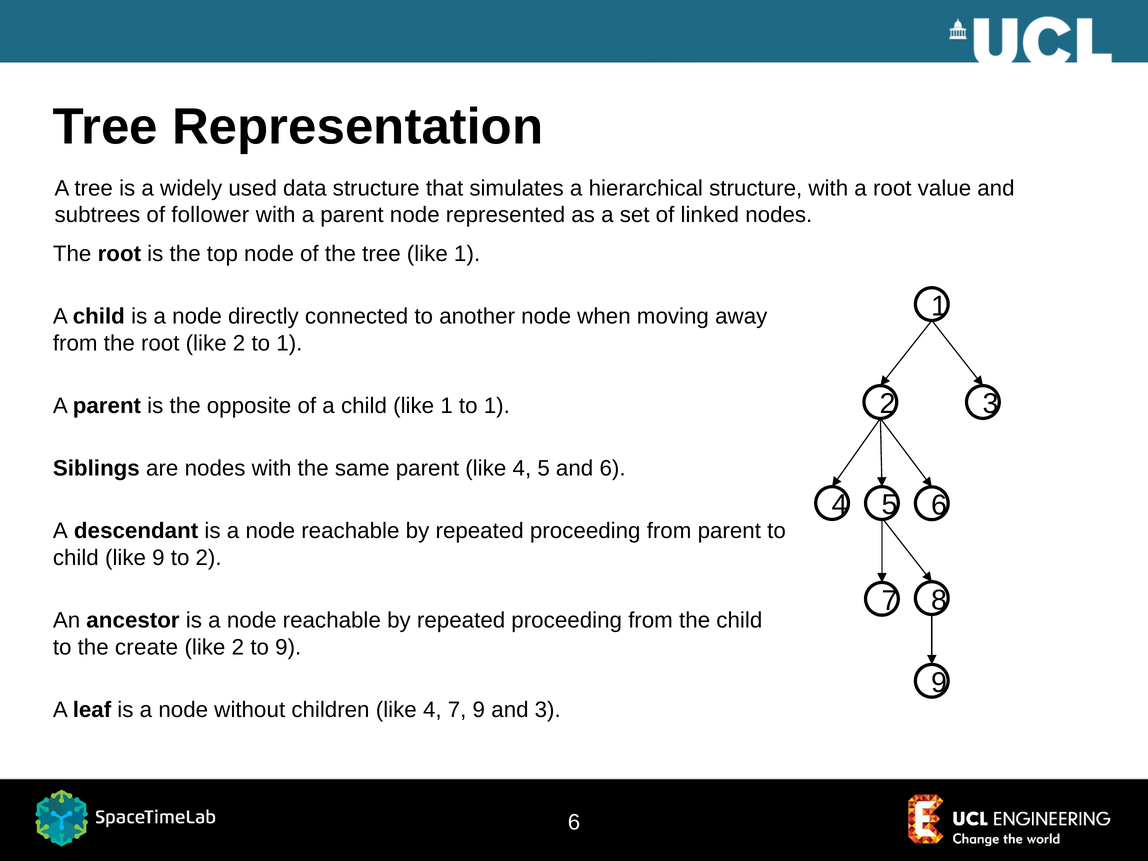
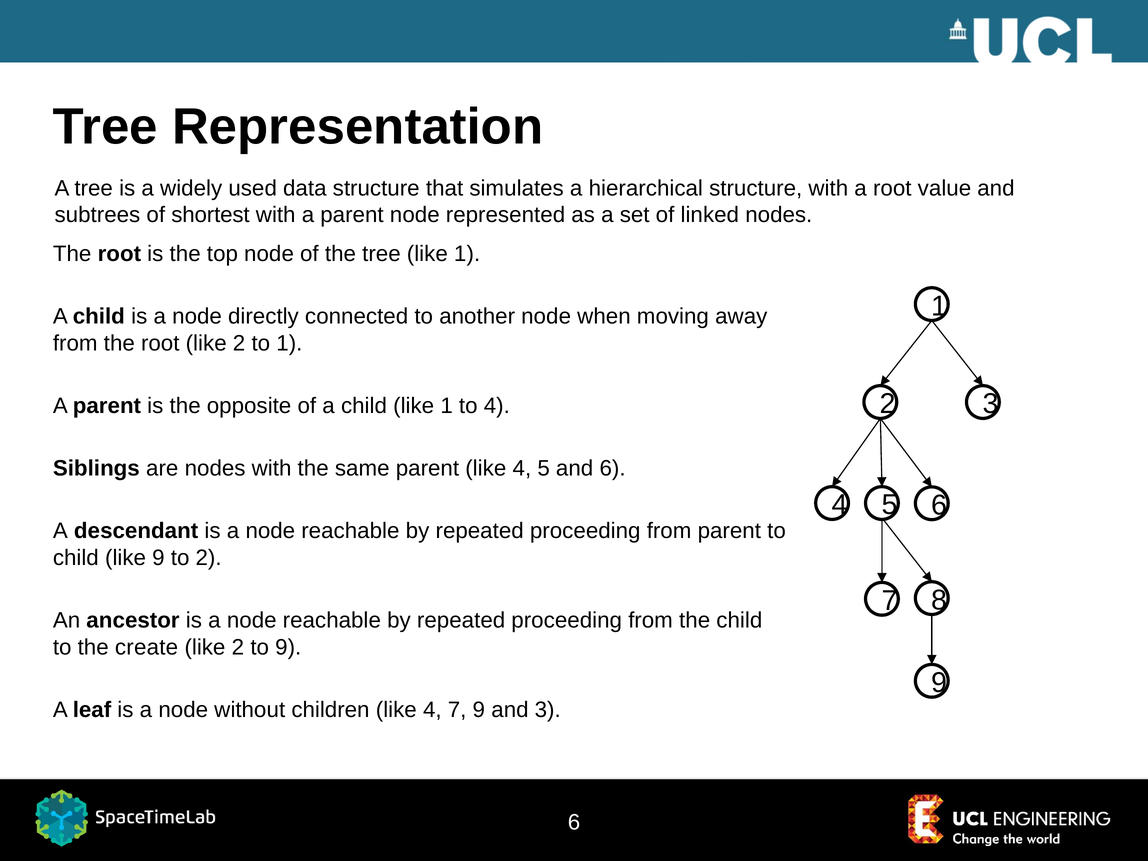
follower: follower -> shortest
1 to 1: 1 -> 4
